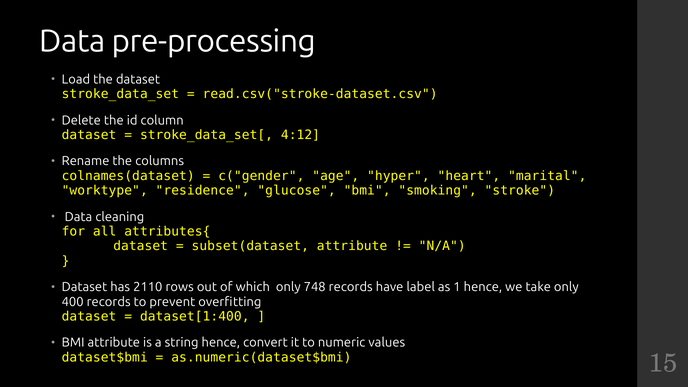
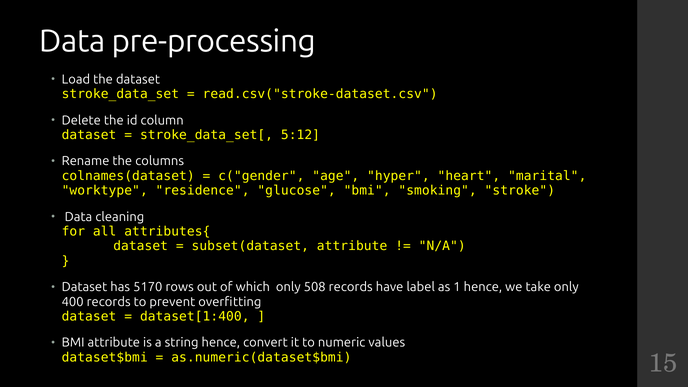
4:12: 4:12 -> 5:12
2110: 2110 -> 5170
748: 748 -> 508
